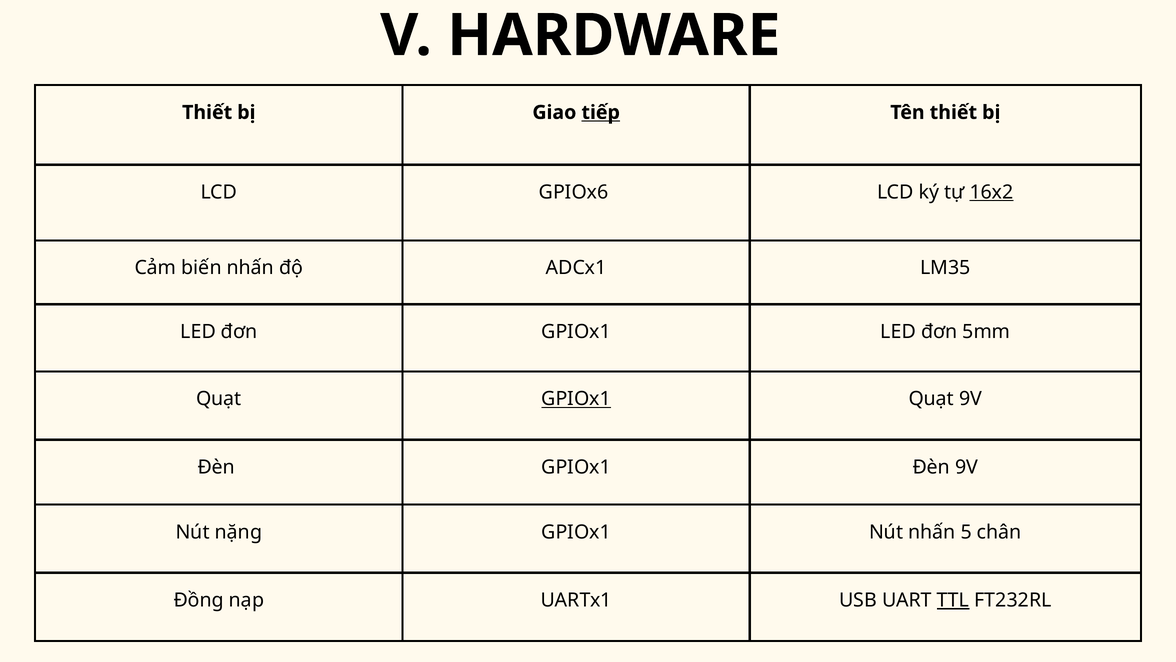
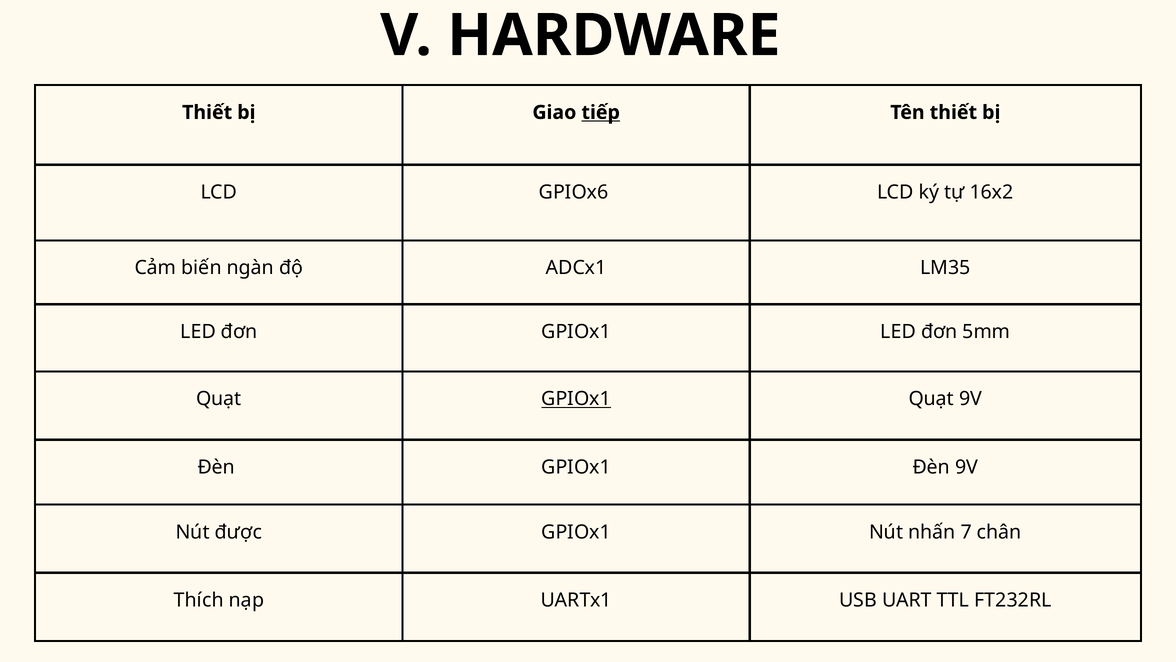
16x2 underline: present -> none
biến nhấn: nhấn -> ngàn
nặng: nặng -> được
5: 5 -> 7
Đồng: Đồng -> Thích
TTL underline: present -> none
